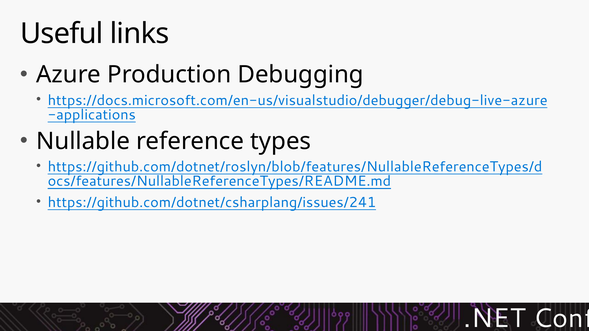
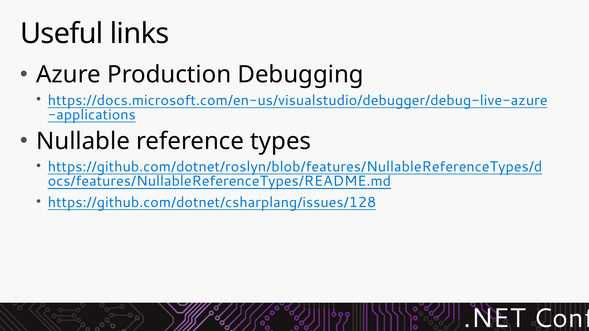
https://github.com/dotnet/csharplang/issues/241: https://github.com/dotnet/csharplang/issues/241 -> https://github.com/dotnet/csharplang/issues/128
